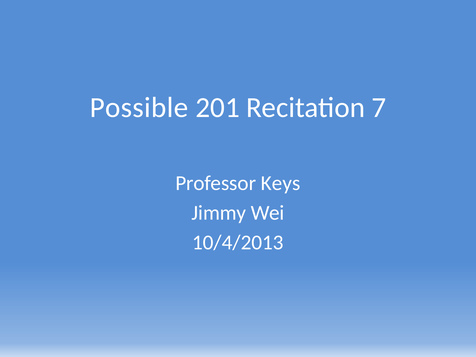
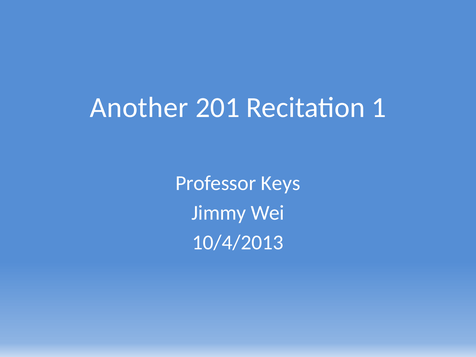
Possible: Possible -> Another
7: 7 -> 1
